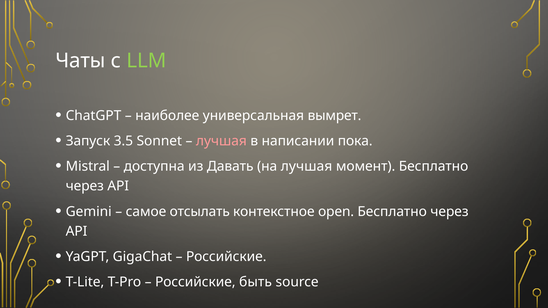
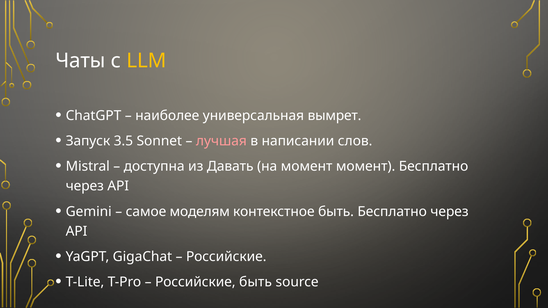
LLM colour: light green -> yellow
пока: пока -> слов
на лучшая: лучшая -> момент
отсылать: отсылать -> моделям
контекстное open: open -> быть
